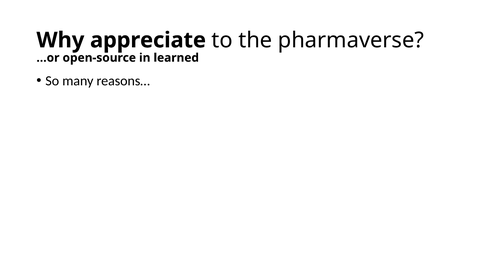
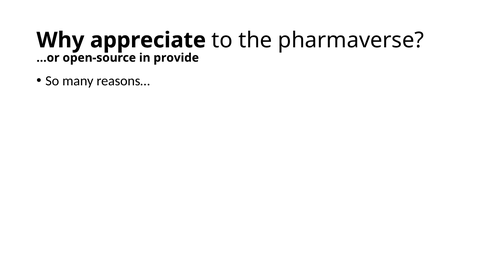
learned: learned -> provide
